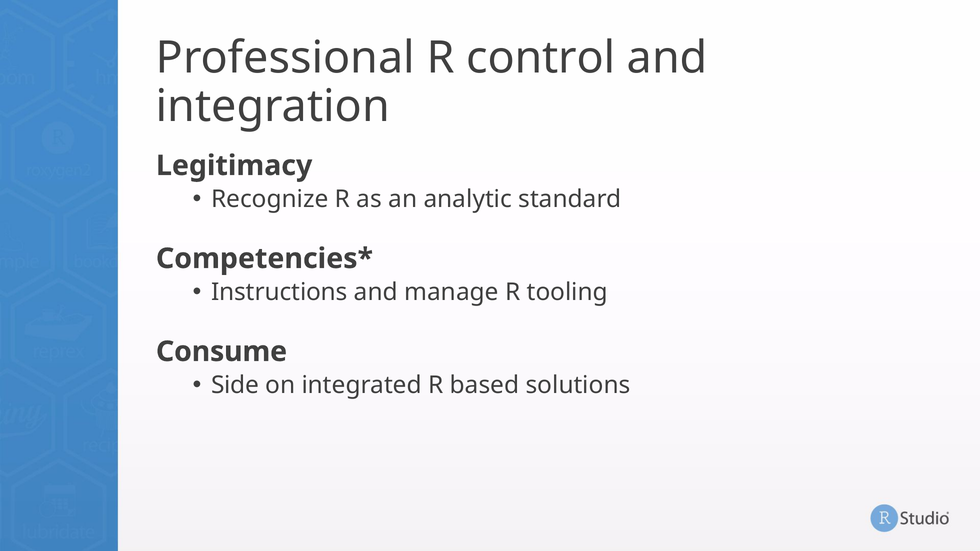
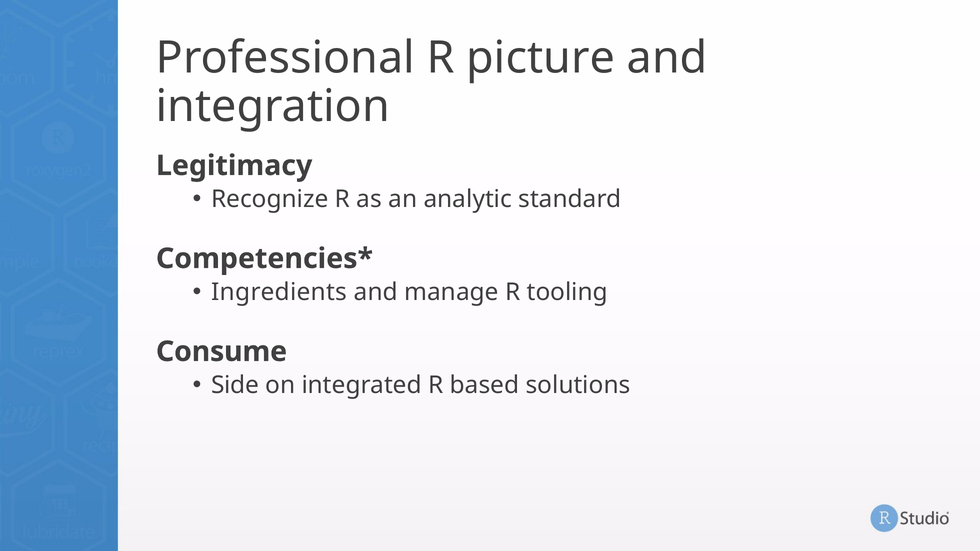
control: control -> picture
Instructions: Instructions -> Ingredients
